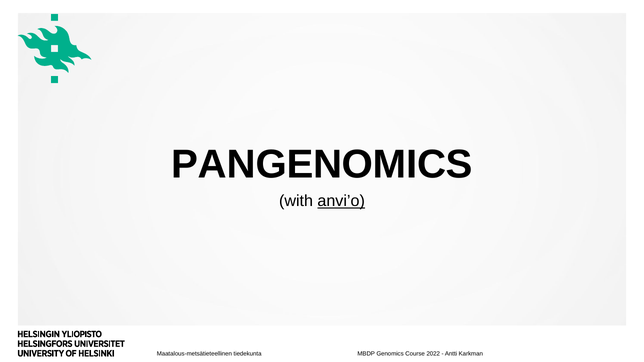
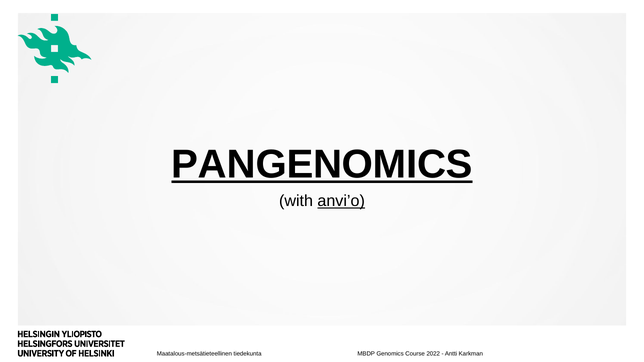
PANGENOMICS underline: none -> present
